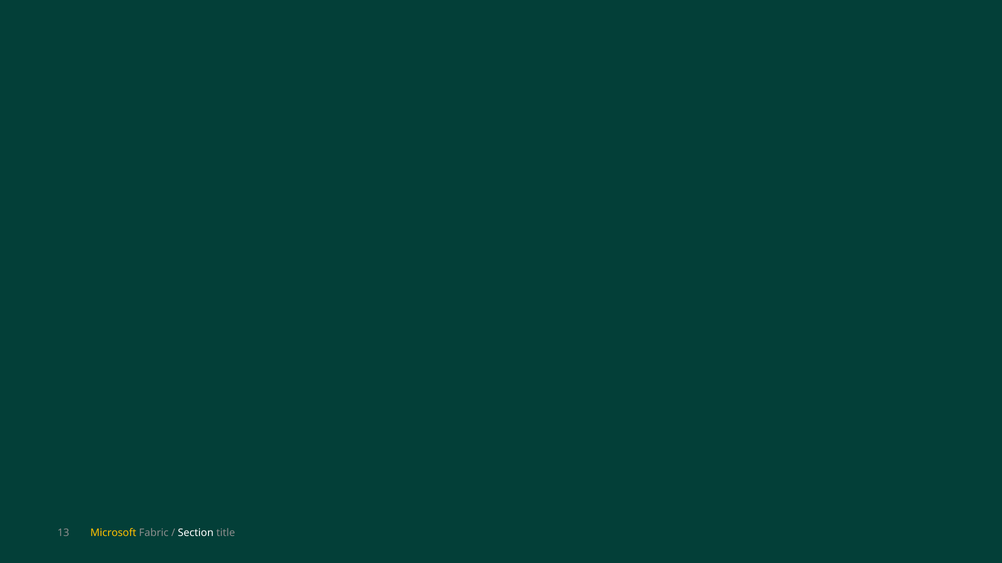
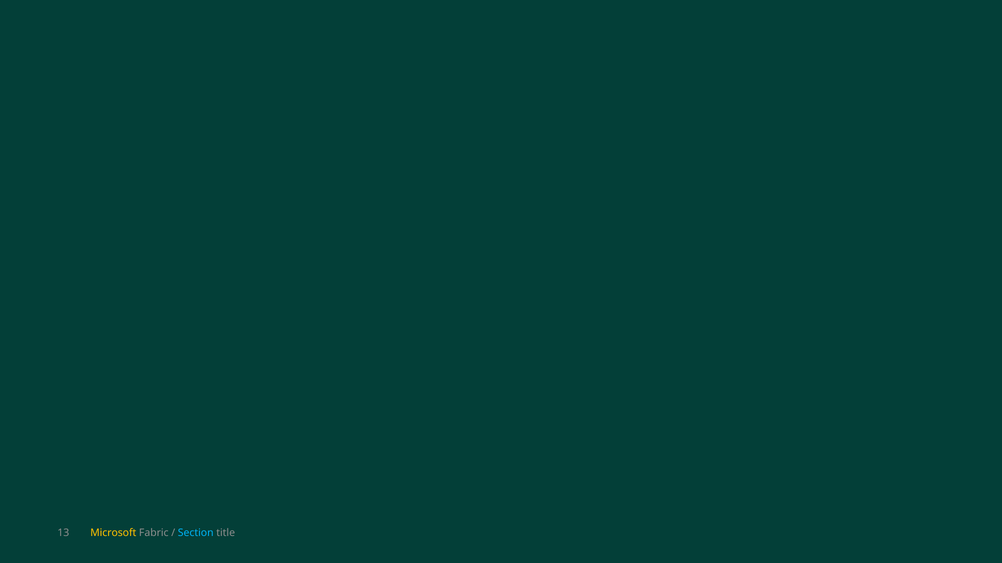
Section colour: white -> light blue
